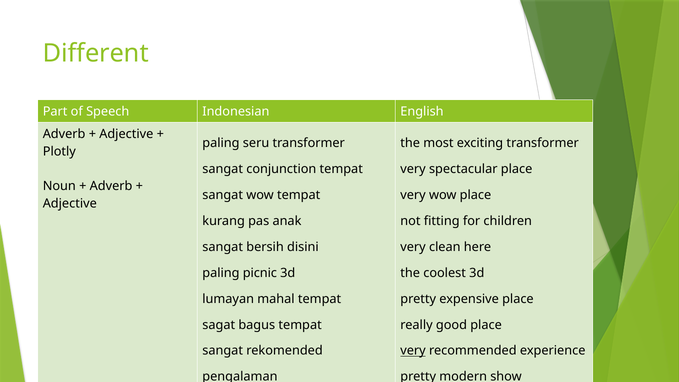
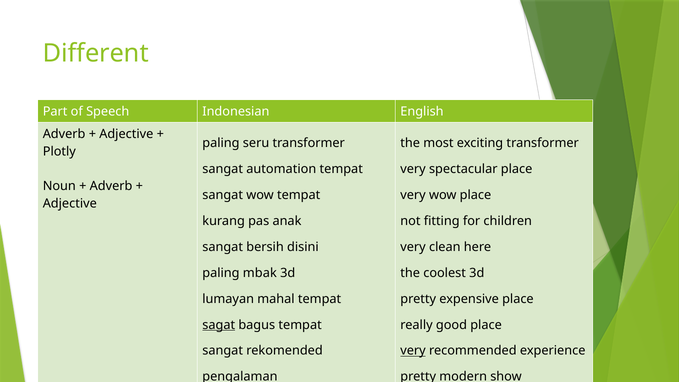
conjunction: conjunction -> automation
picnic: picnic -> mbak
sagat underline: none -> present
